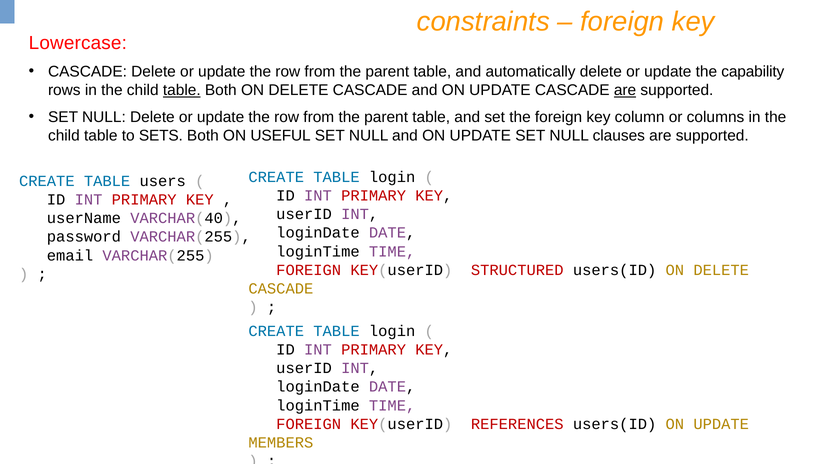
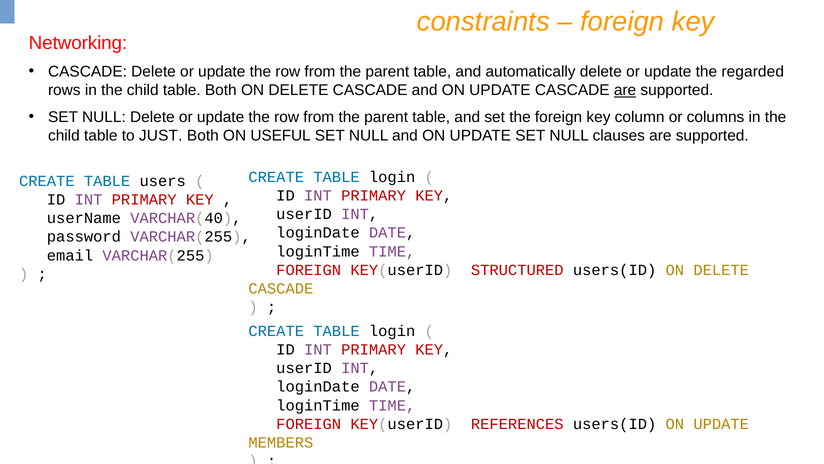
Lowercase: Lowercase -> Networking
capability: capability -> regarded
table at (182, 90) underline: present -> none
SETS: SETS -> JUST
